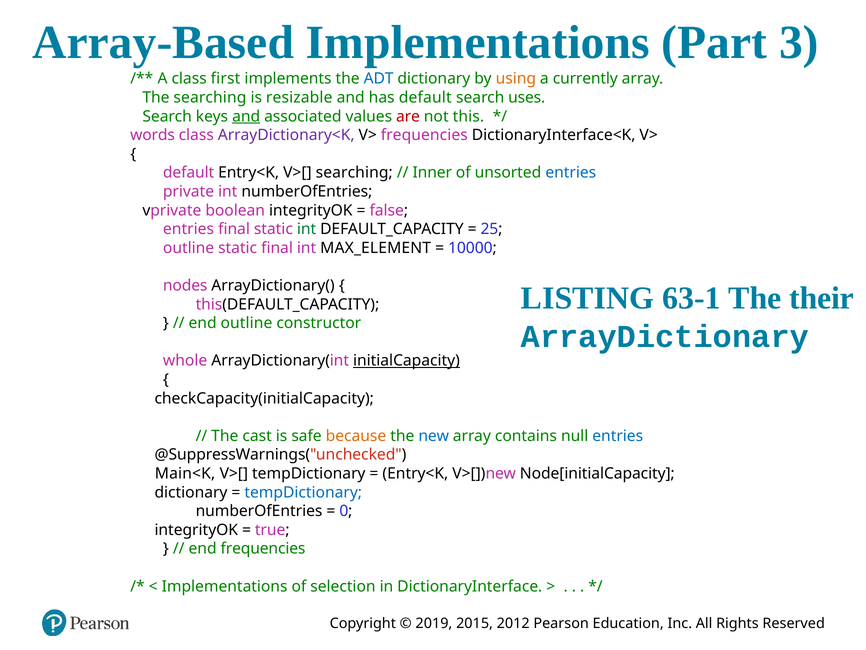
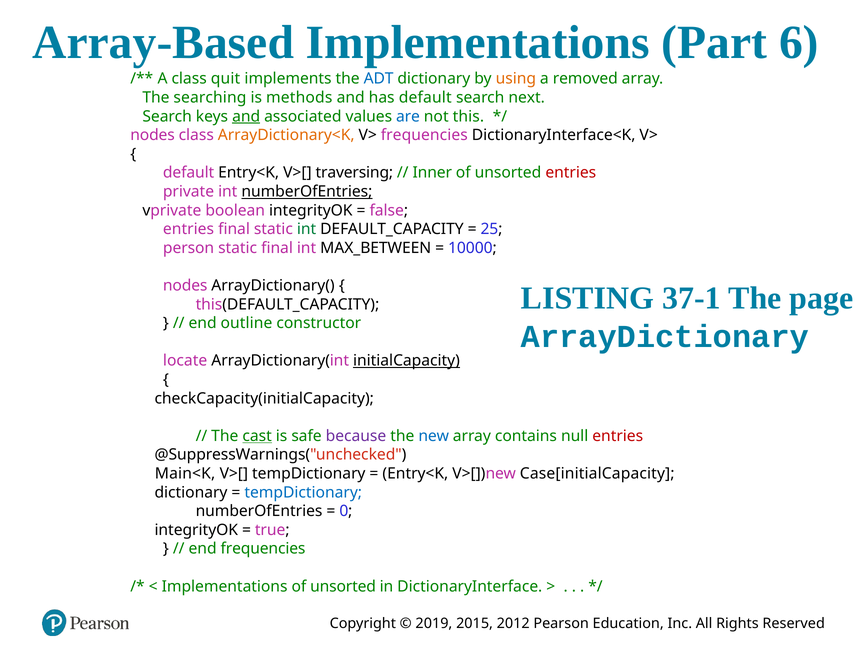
3: 3 -> 6
first: first -> quit
currently: currently -> removed
resizable: resizable -> methods
uses: uses -> next
are colour: red -> blue
words at (153, 135): words -> nodes
ArrayDictionary<K colour: purple -> orange
V>[ searching: searching -> traversing
entries at (571, 173) colour: blue -> red
numberOfEntries at (307, 191) underline: none -> present
outline at (189, 248): outline -> person
MAX_ELEMENT: MAX_ELEMENT -> MAX_BETWEEN
63-1: 63-1 -> 37-1
their: their -> page
whole: whole -> locate
cast underline: none -> present
because colour: orange -> purple
entries at (618, 436) colour: blue -> red
Node[initialCapacity: Node[initialCapacity -> Case[initialCapacity
Implementations of selection: selection -> unsorted
